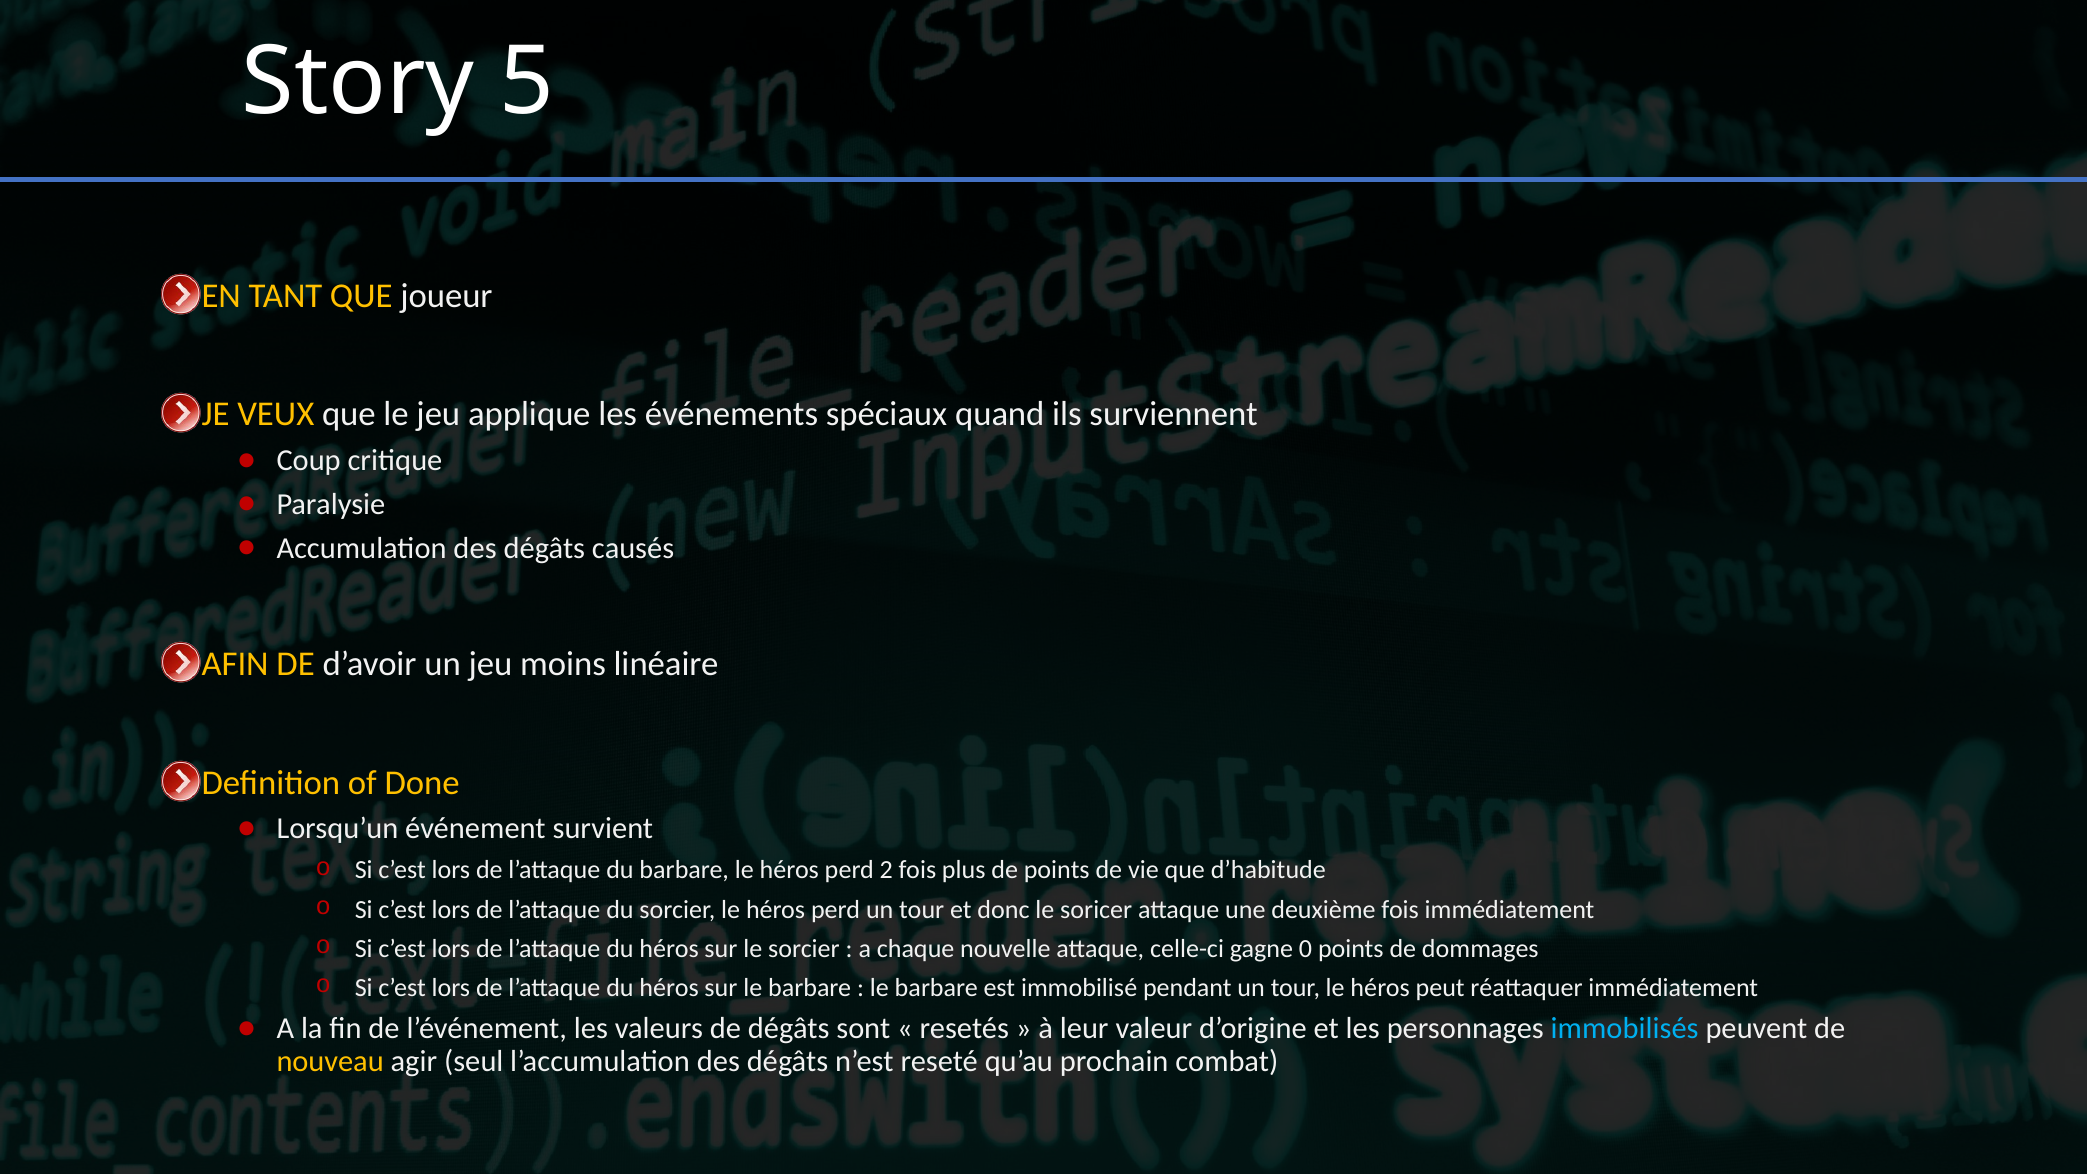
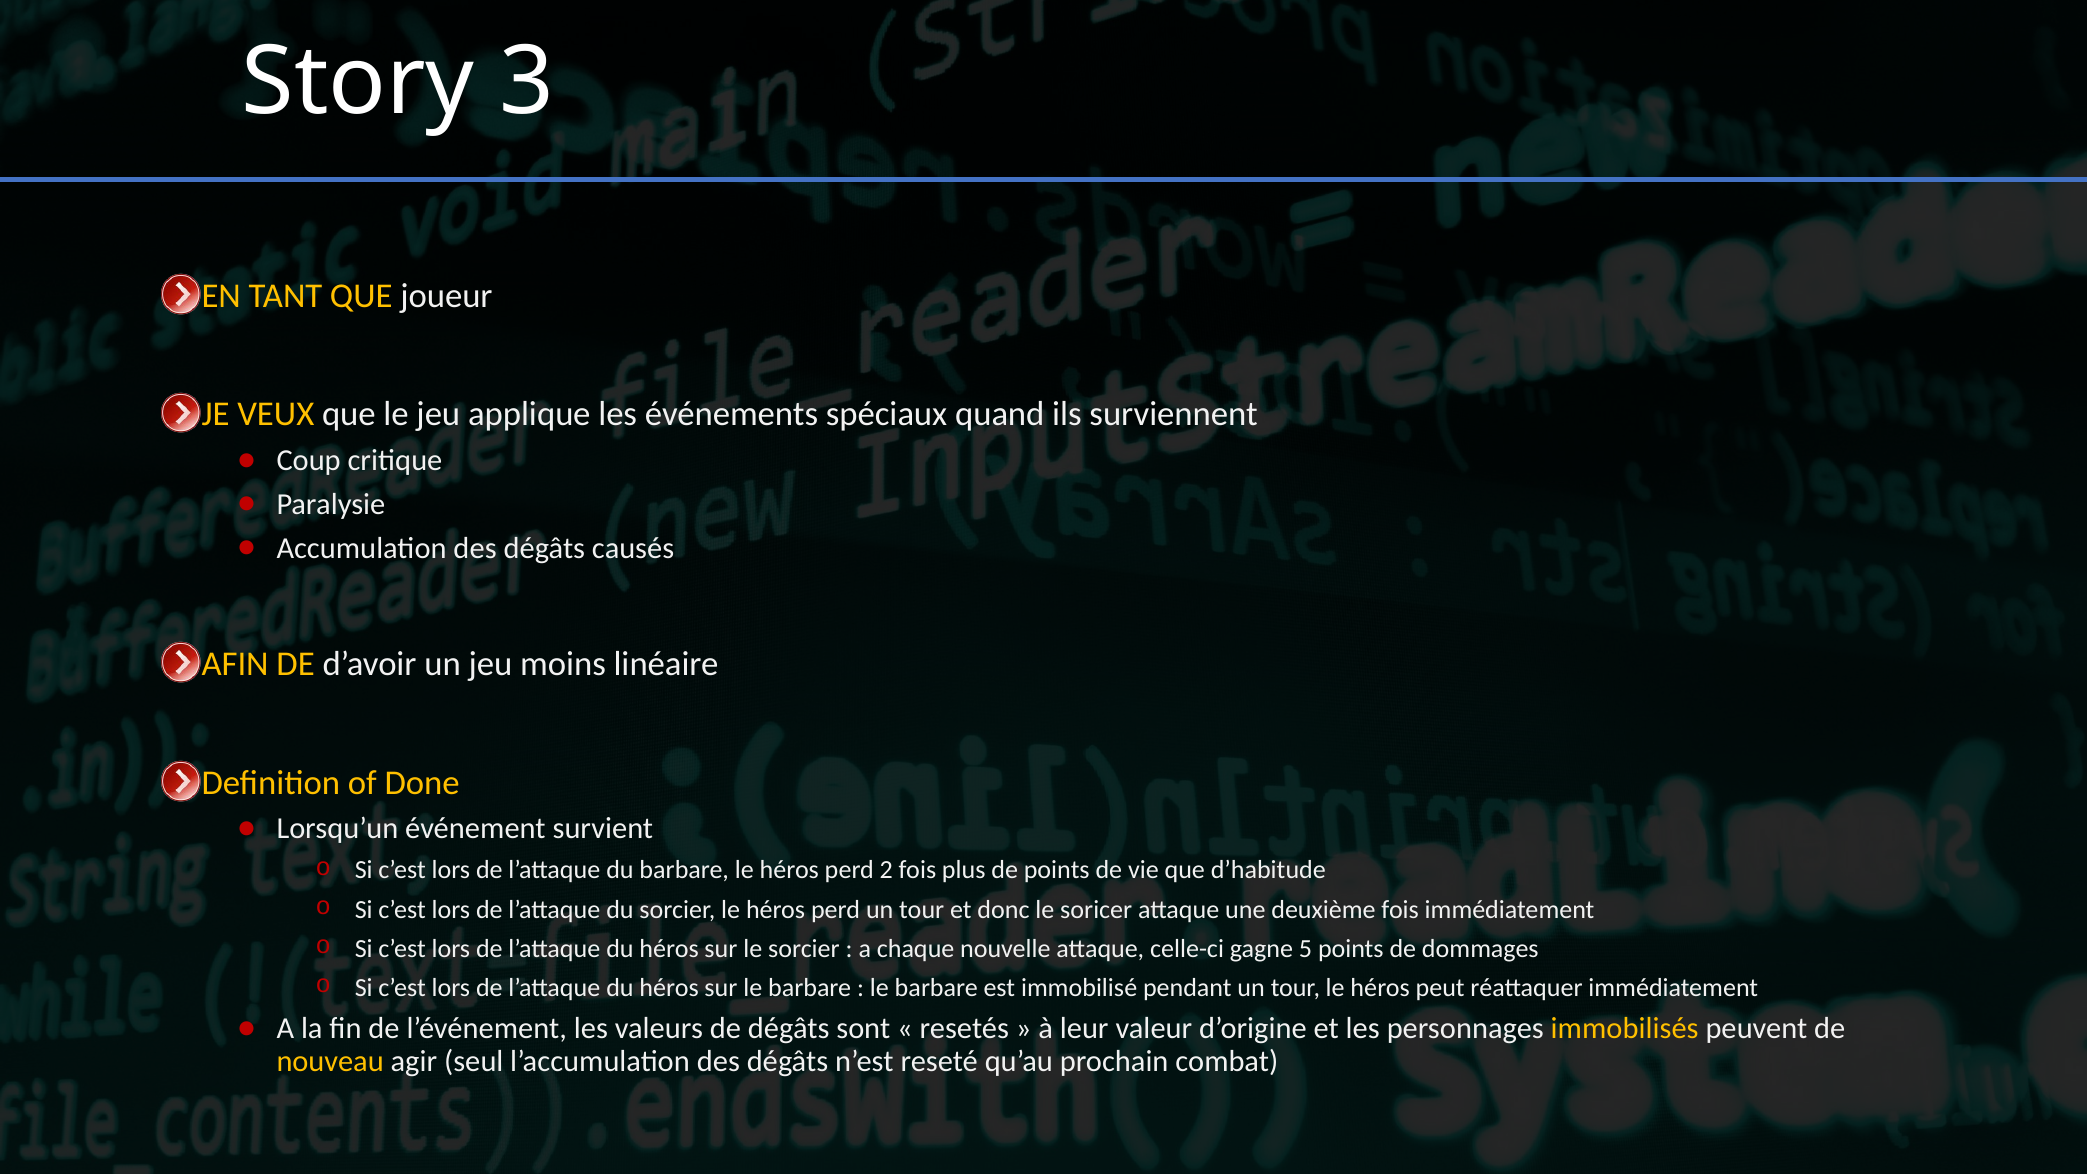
5: 5 -> 3
0: 0 -> 5
immobilisés colour: light blue -> yellow
